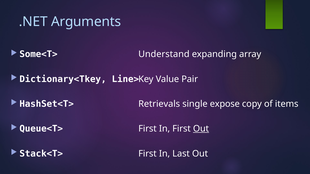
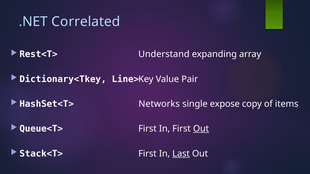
Arguments: Arguments -> Correlated
Some<T>: Some<T> -> Rest<T>
Retrievals: Retrievals -> Networks
Last underline: none -> present
